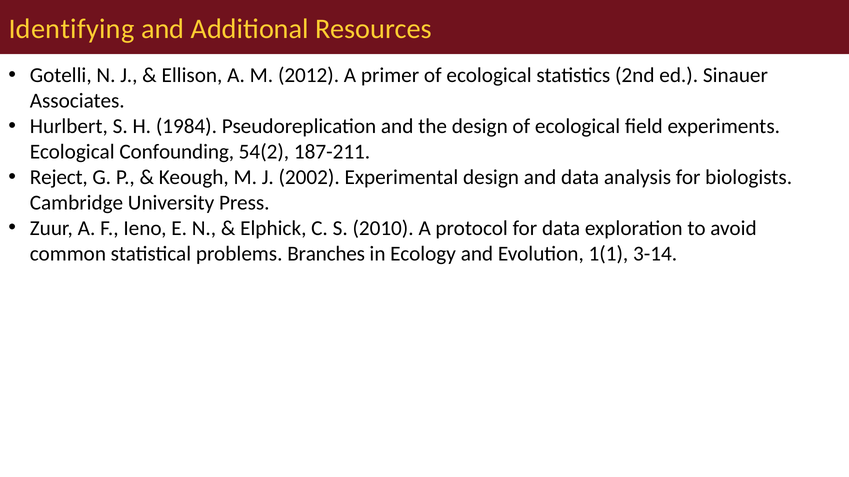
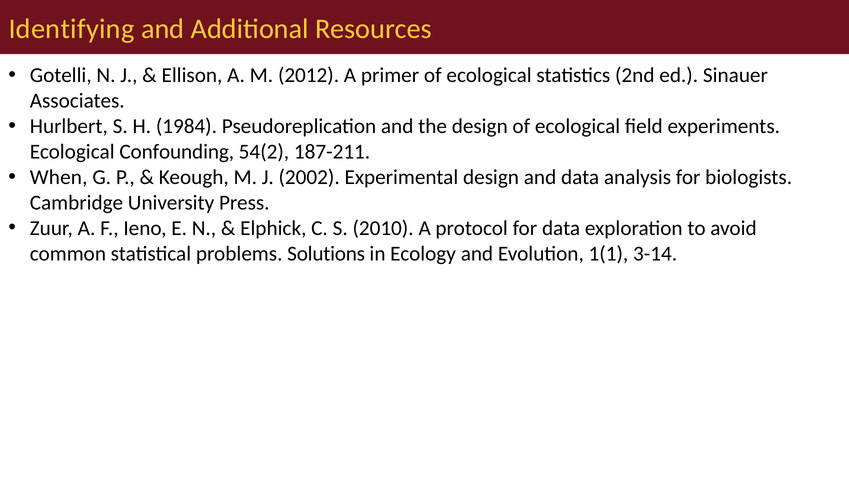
Reject: Reject -> When
Branches: Branches -> Solutions
